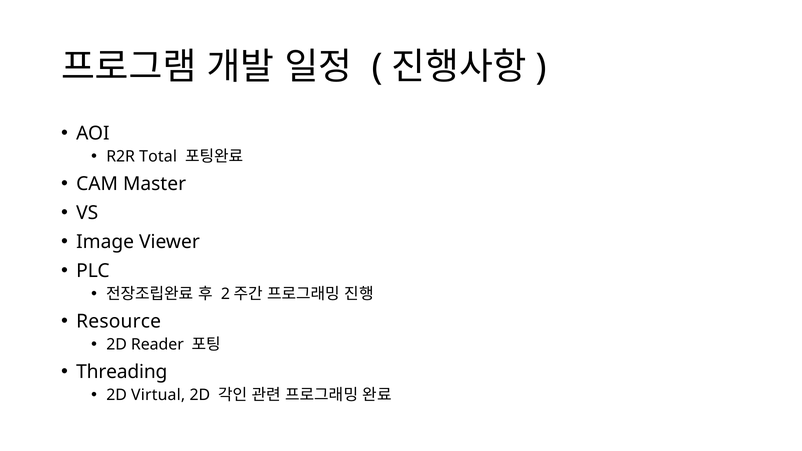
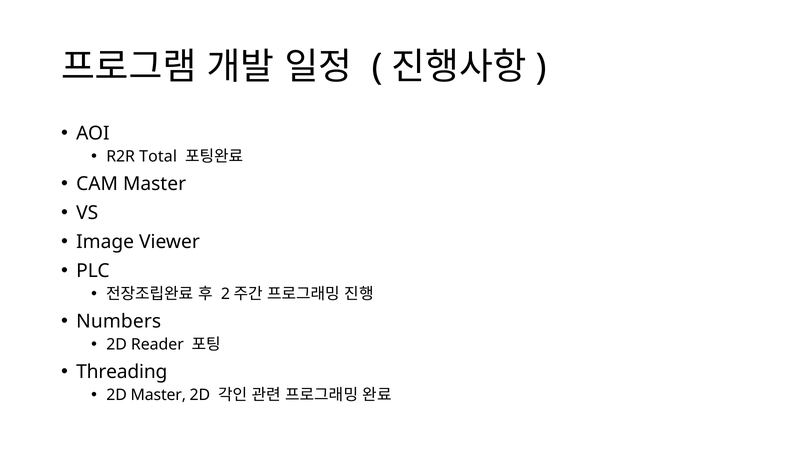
Resource: Resource -> Numbers
2D Virtual: Virtual -> Master
